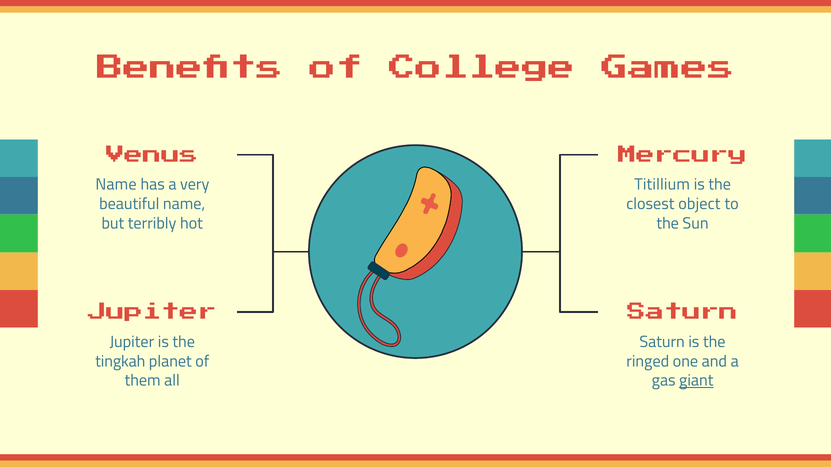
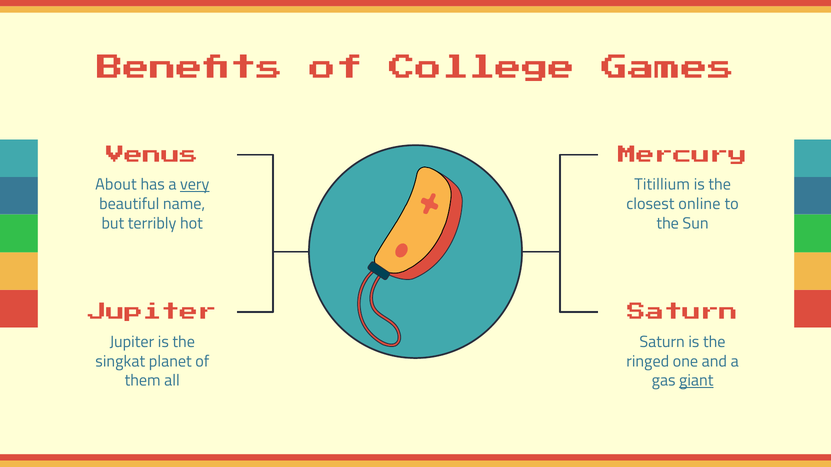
Name at (116, 185): Name -> About
very underline: none -> present
object: object -> online
tingkah: tingkah -> singkat
